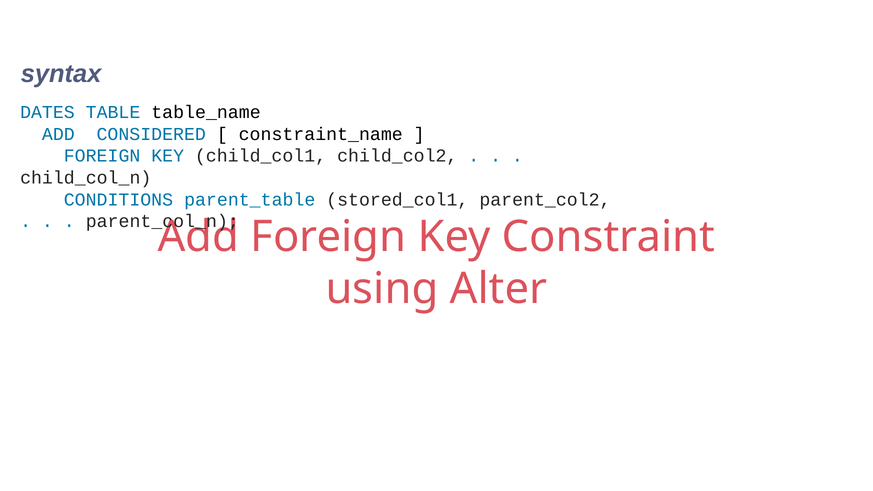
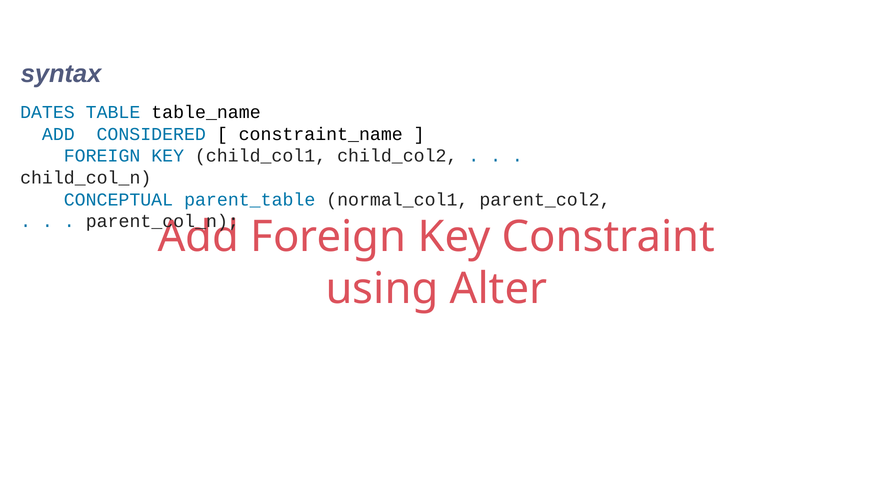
CONDITIONS: CONDITIONS -> CONCEPTUAL
stored_col1: stored_col1 -> normal_col1
